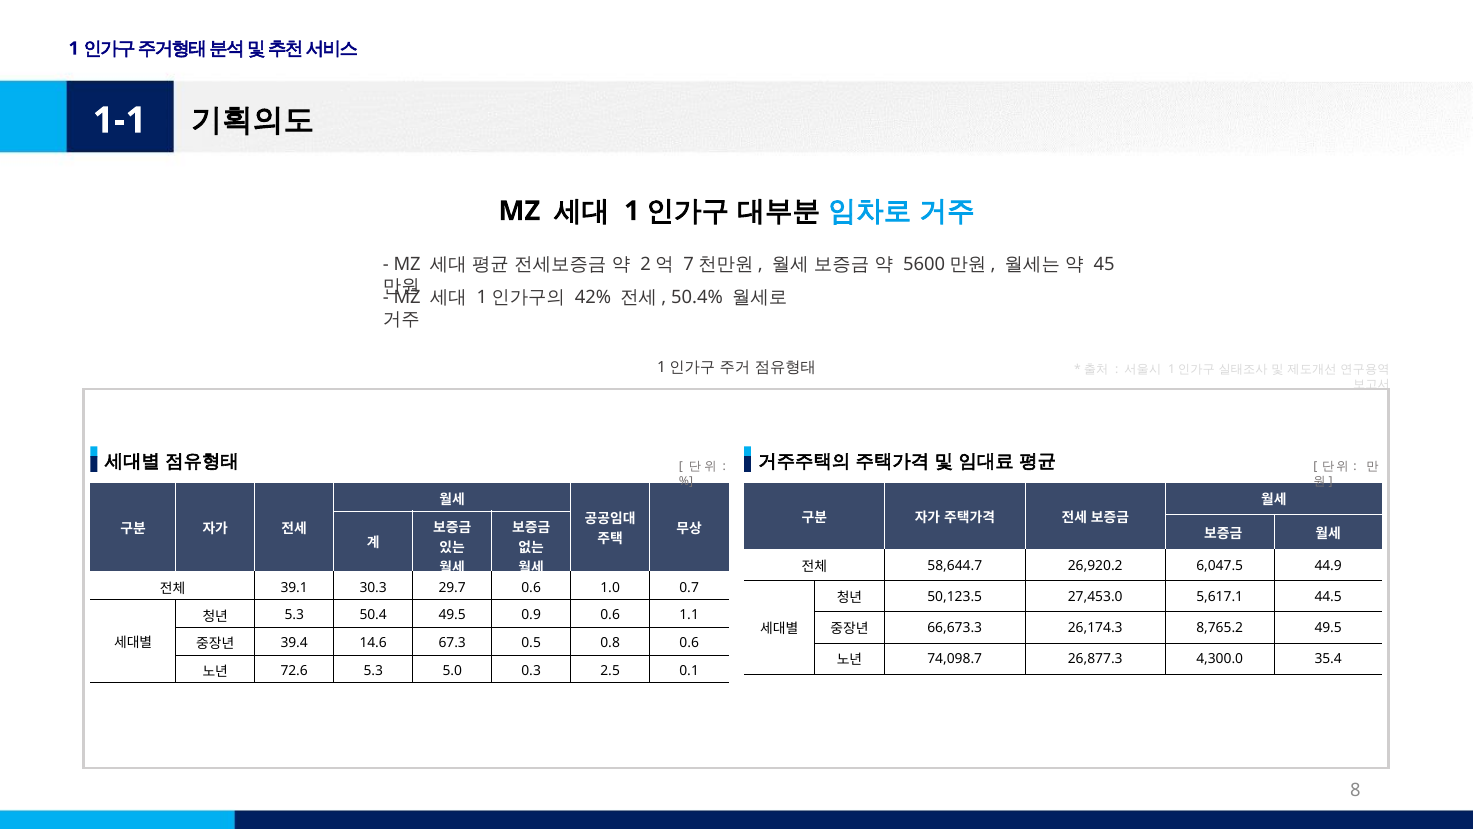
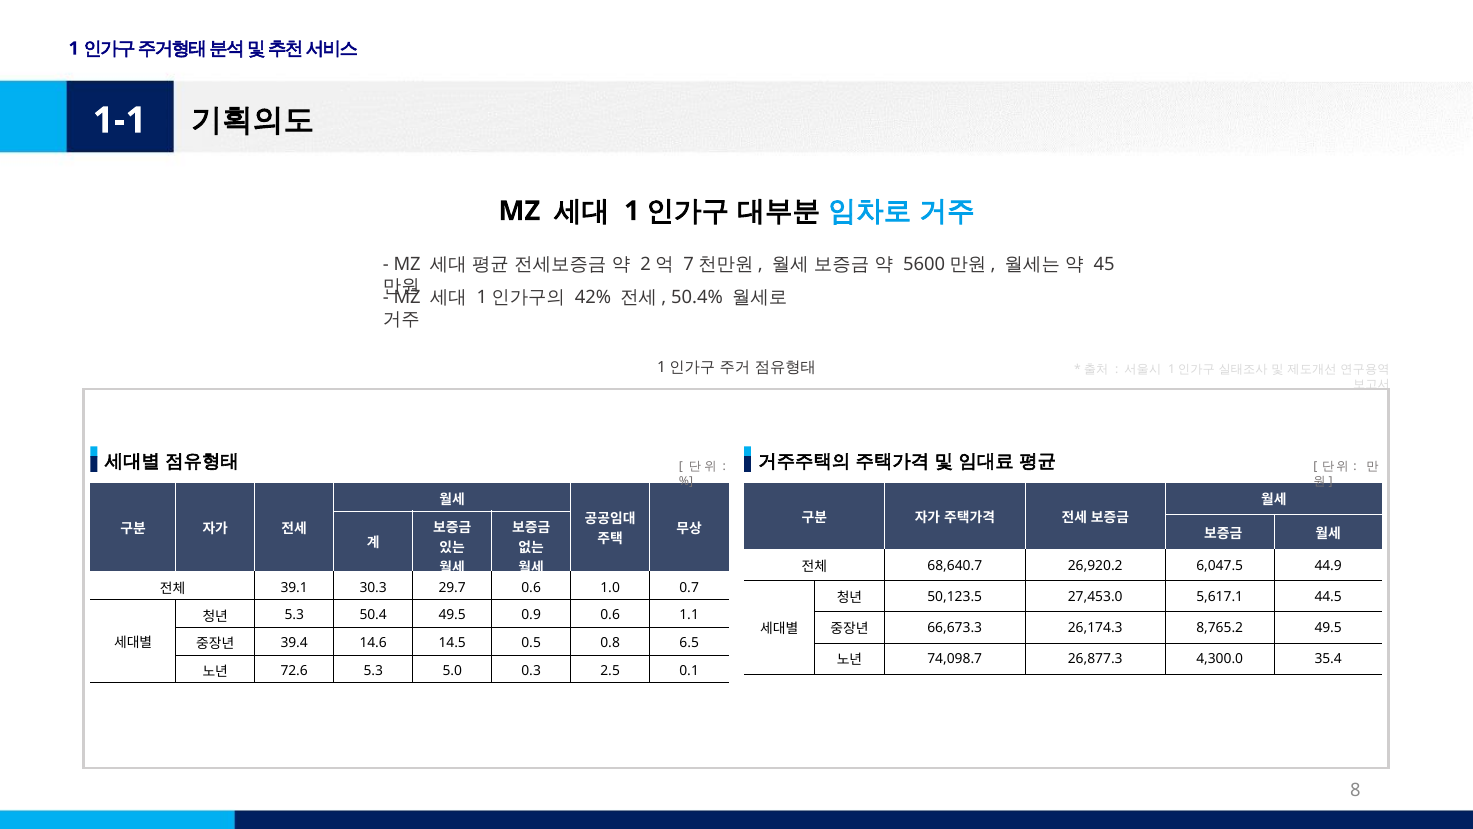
58,644.7: 58,644.7 -> 68,640.7
67.3: 67.3 -> 14.5
0.8 0.6: 0.6 -> 6.5
